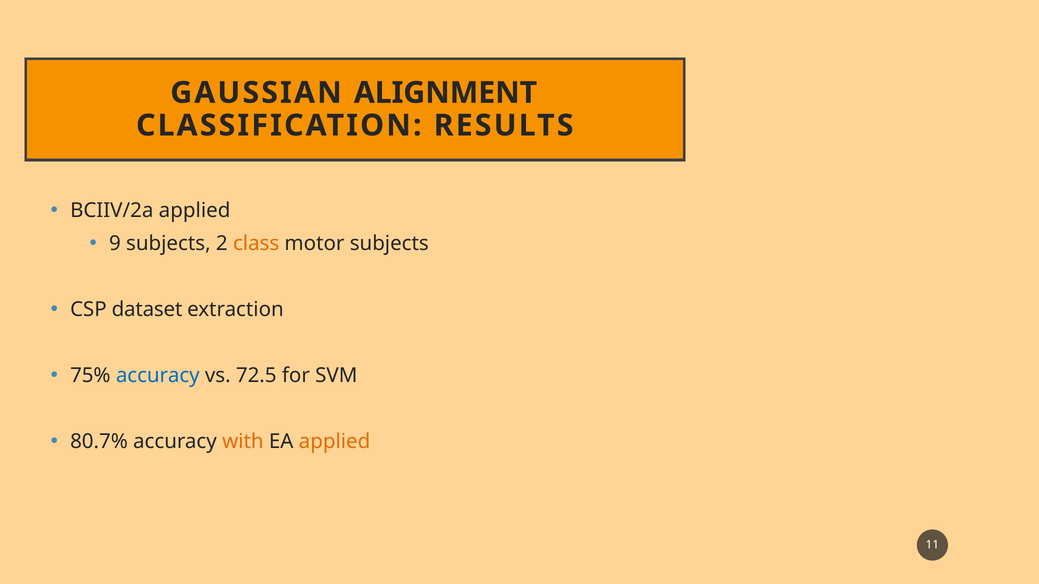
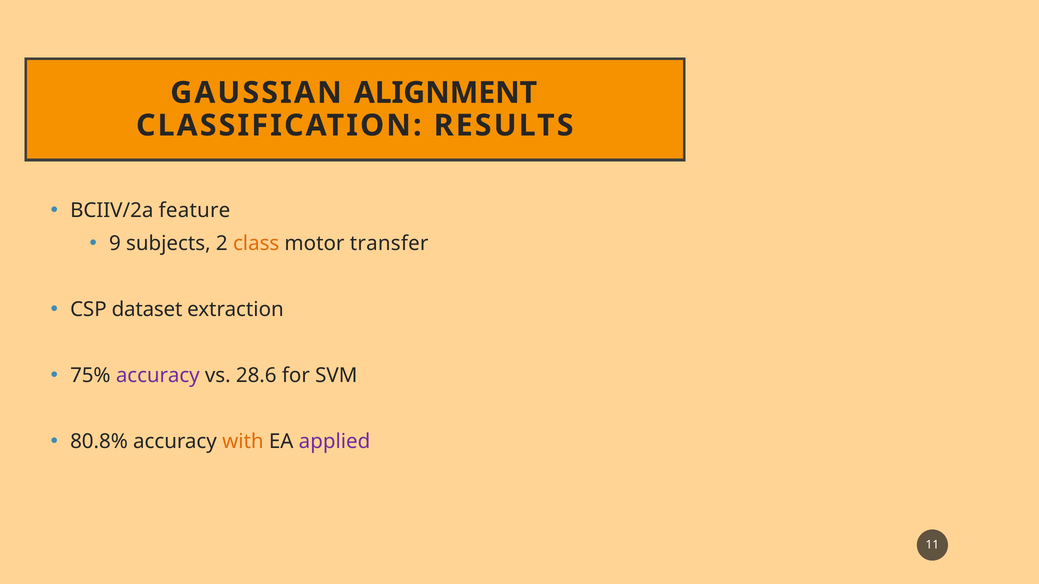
BCIIV/2a applied: applied -> feature
motor subjects: subjects -> transfer
accuracy at (158, 376) colour: blue -> purple
72.5: 72.5 -> 28.6
80.7%: 80.7% -> 80.8%
applied at (335, 442) colour: orange -> purple
